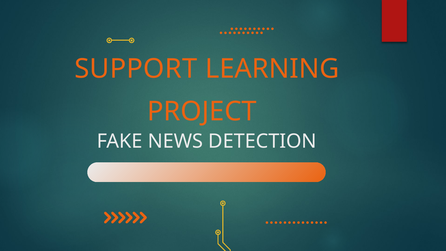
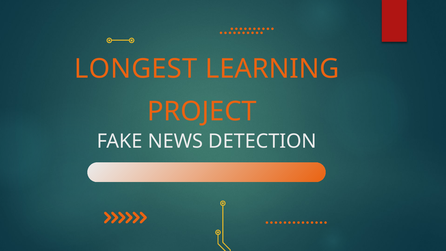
SUPPORT: SUPPORT -> LONGEST
